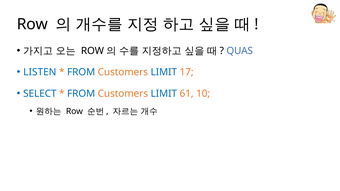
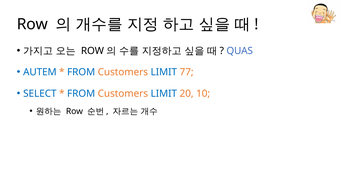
LISTEN: LISTEN -> AUTEM
17: 17 -> 77
61: 61 -> 20
